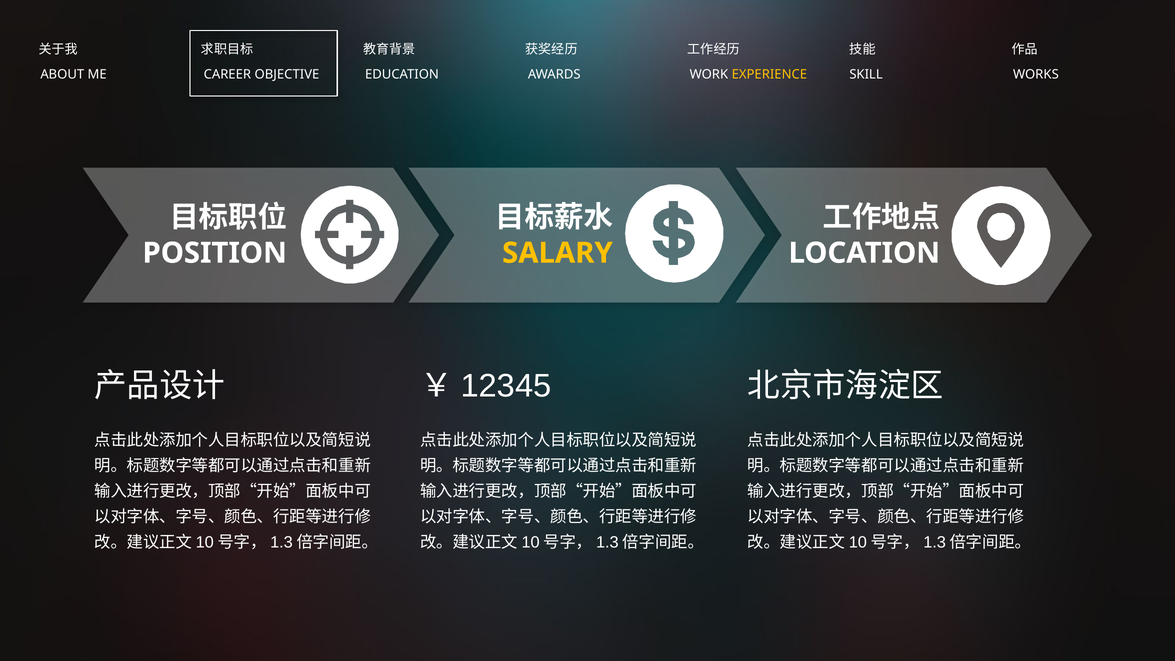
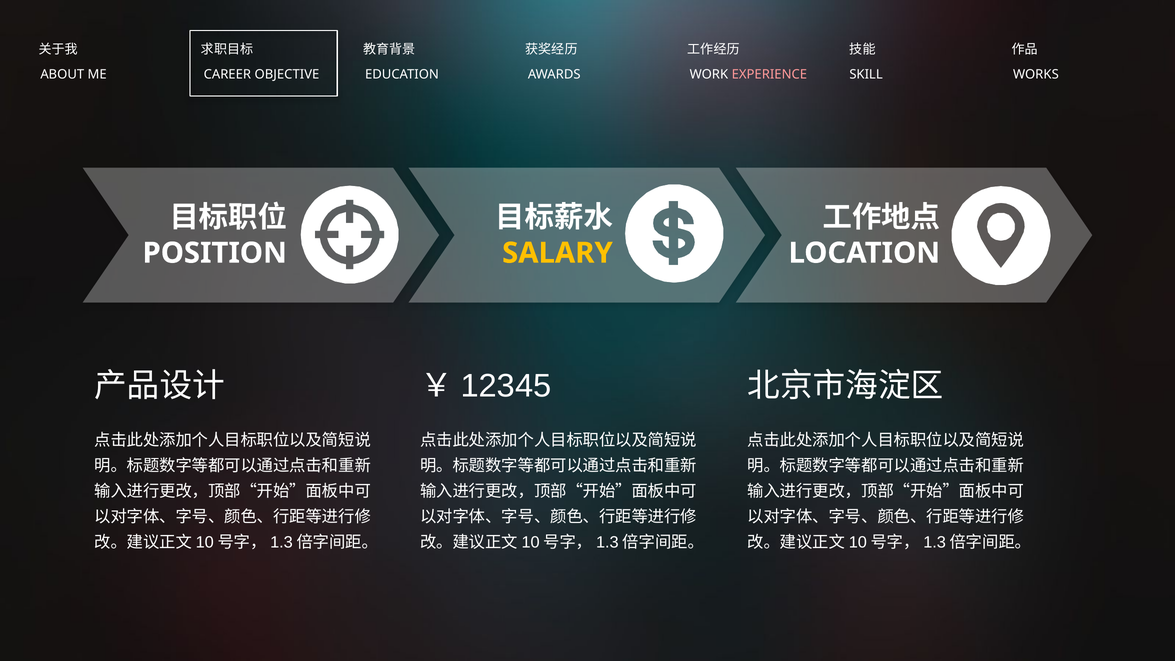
EXPERIENCE colour: yellow -> pink
